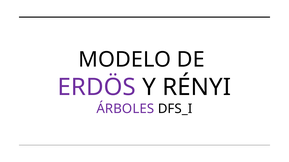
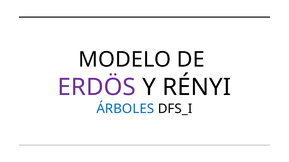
ÁRBOLES colour: purple -> blue
